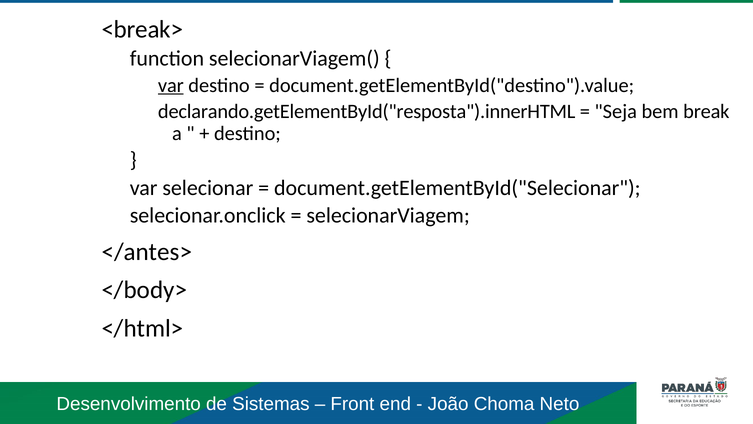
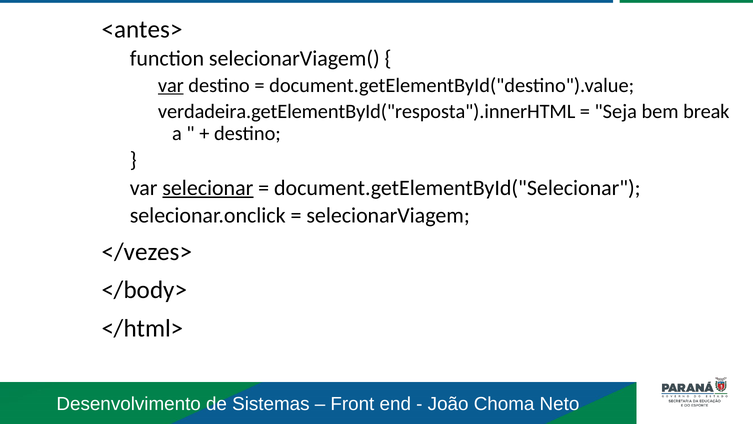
<break>: <break> -> <antes>
declarando.getElementById("resposta").innerHTML: declarando.getElementById("resposta").innerHTML -> verdadeira.getElementById("resposta").innerHTML
selecionar underline: none -> present
</antes>: </antes> -> </vezes>
